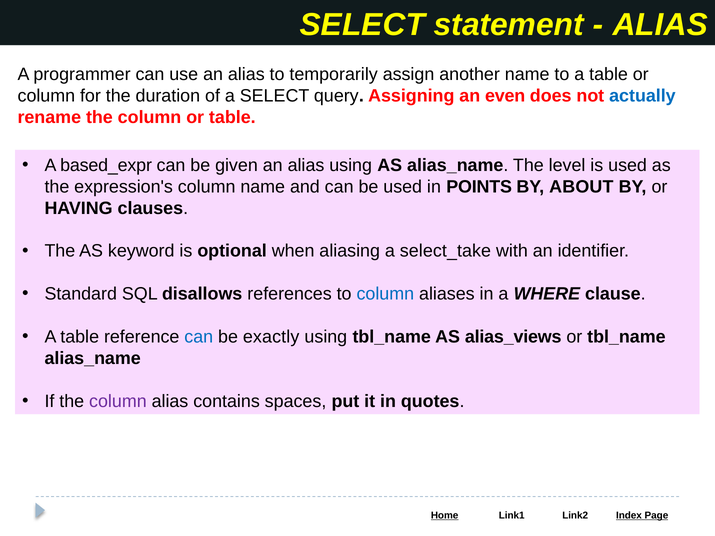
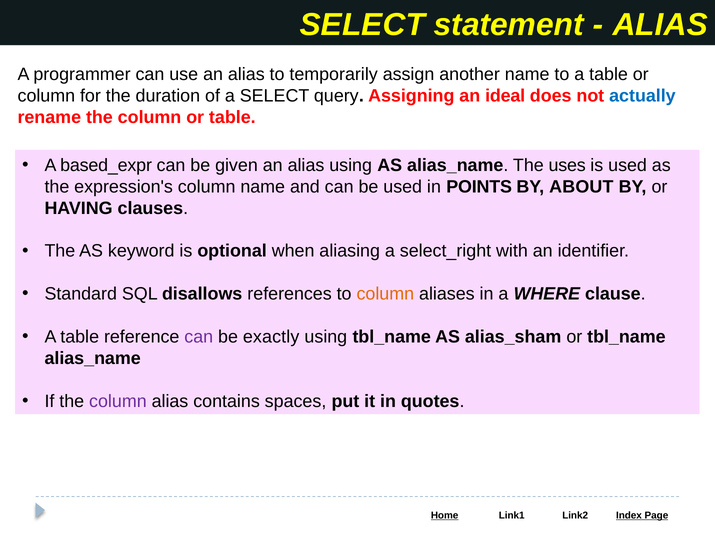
even: even -> ideal
level: level -> uses
select_take: select_take -> select_right
column at (385, 294) colour: blue -> orange
can at (199, 337) colour: blue -> purple
alias_views: alias_views -> alias_sham
